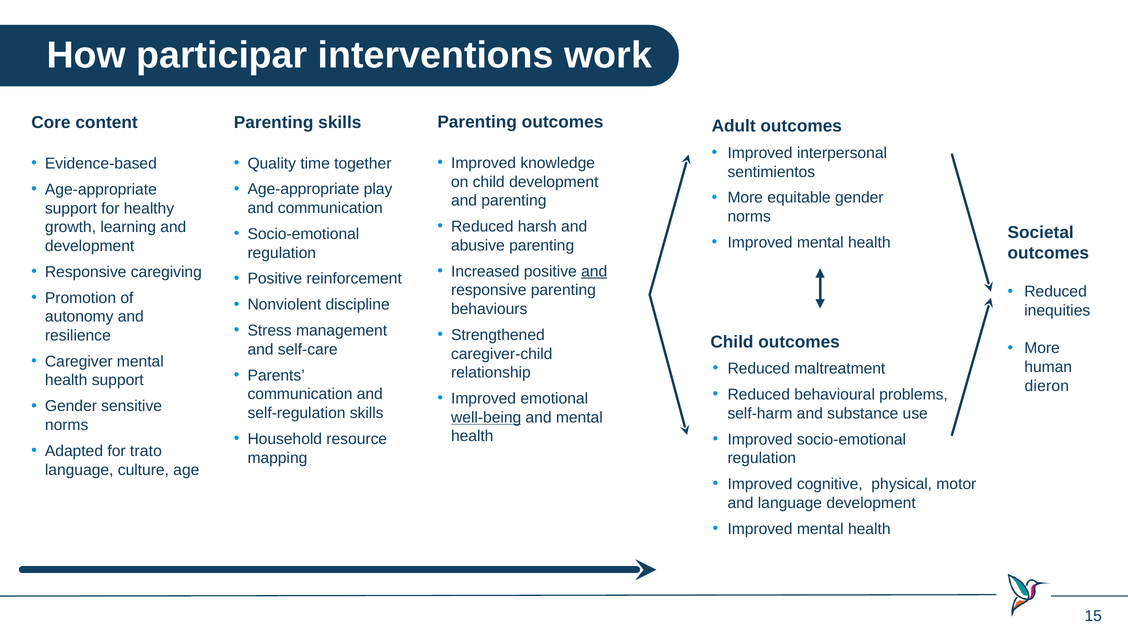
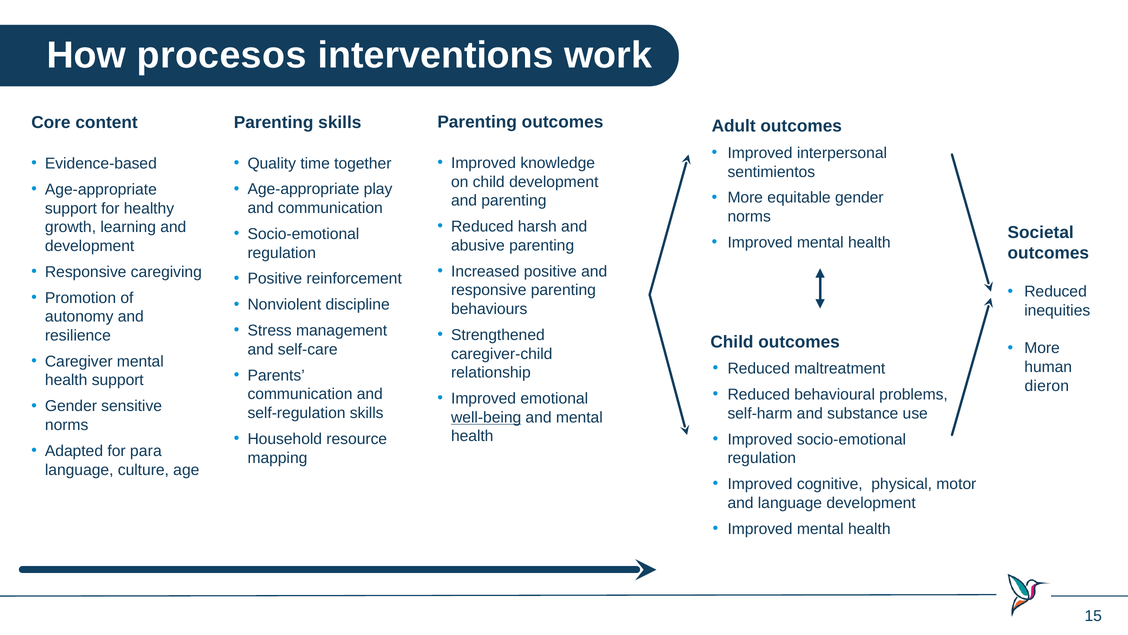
participar: participar -> procesos
and at (594, 271) underline: present -> none
trato: trato -> para
